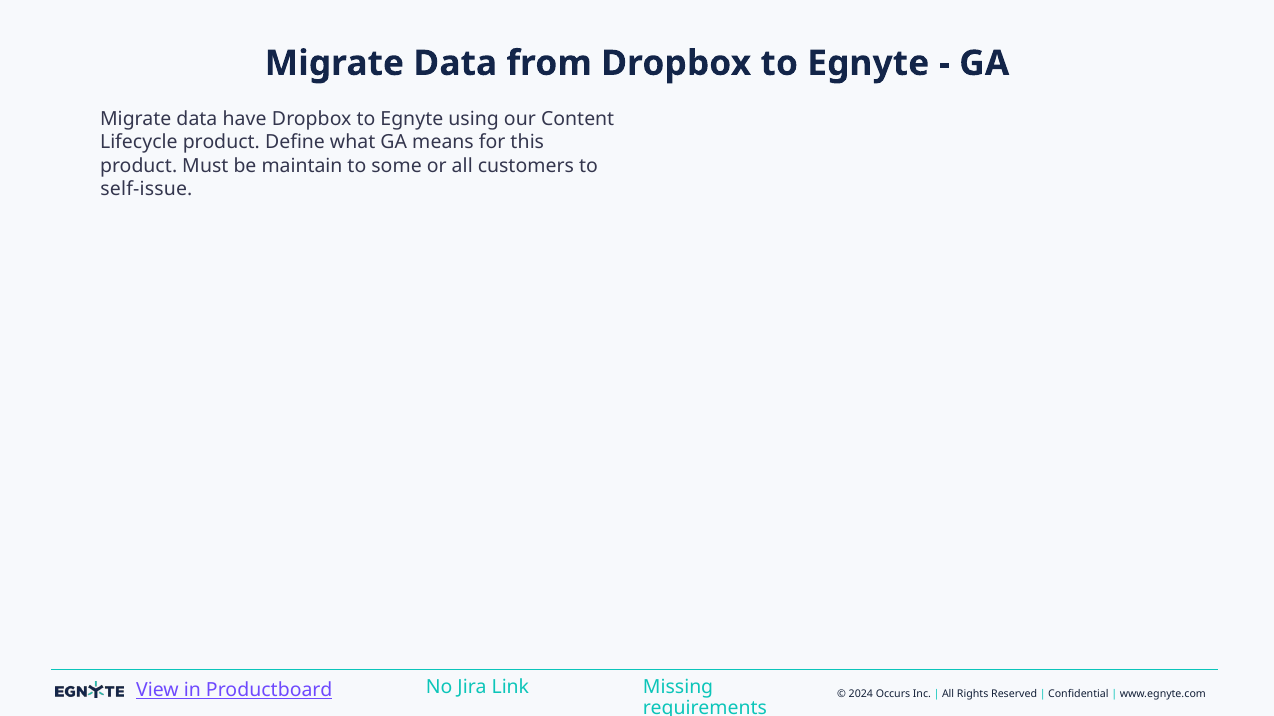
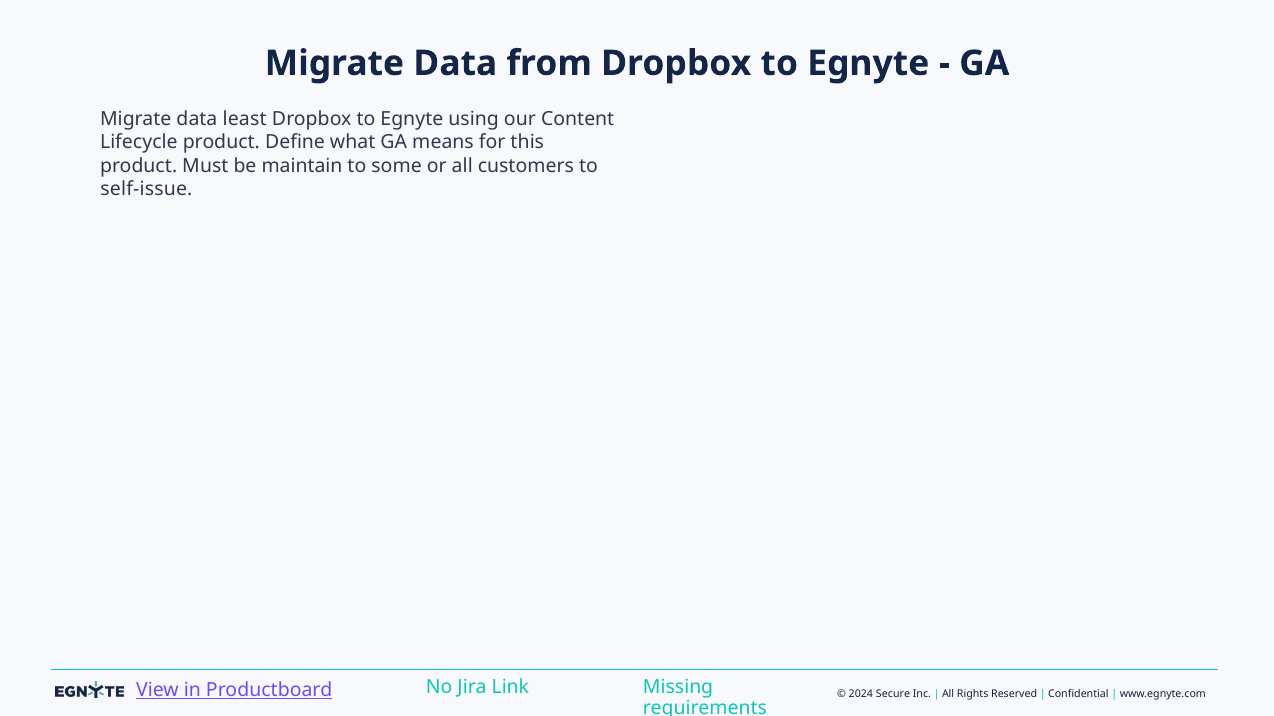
have: have -> least
Occurs: Occurs -> Secure
